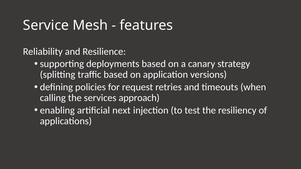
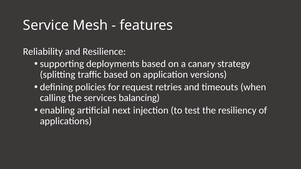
approach: approach -> balancing
